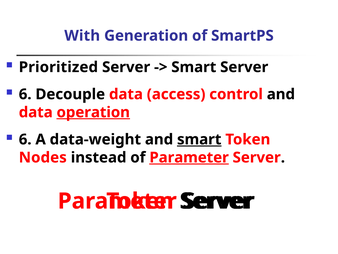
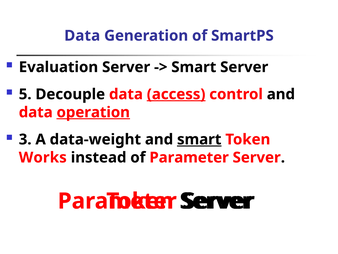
With at (82, 36): With -> Data
Prioritized: Prioritized -> Evaluation
6 at (25, 94): 6 -> 5
access underline: none -> present
6 at (25, 139): 6 -> 3
Nodes: Nodes -> Works
Parameter at (189, 157) underline: present -> none
